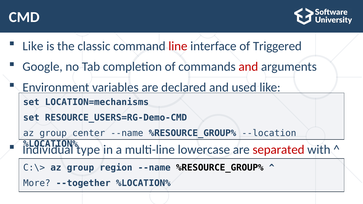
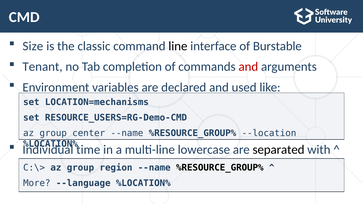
Like at (33, 46): Like -> Size
line colour: red -> black
Triggered: Triggered -> Burstable
Google: Google -> Tenant
type: type -> time
separated colour: red -> black
--together: --together -> --language
